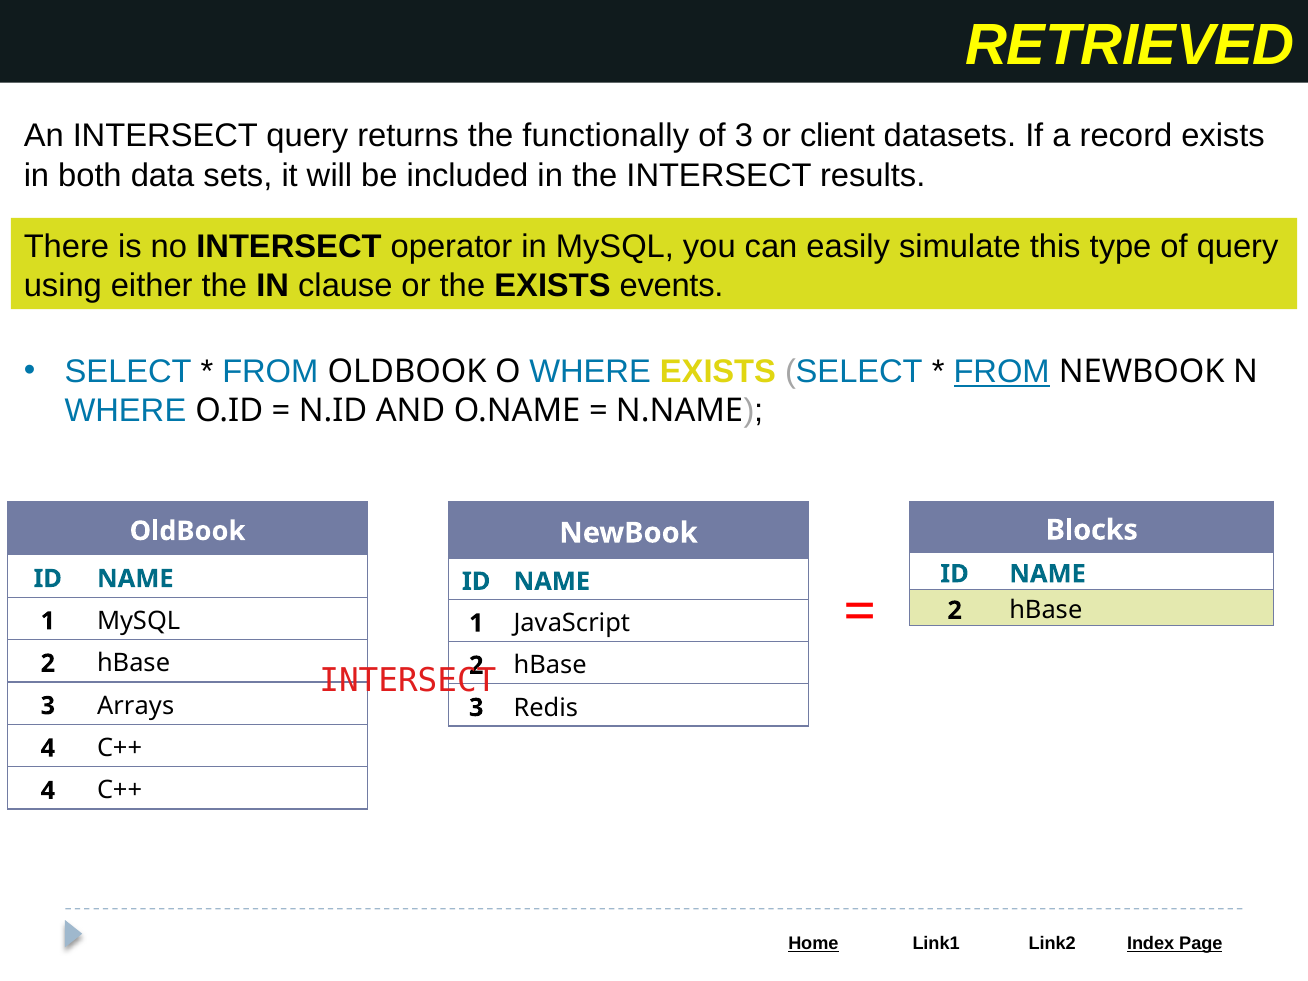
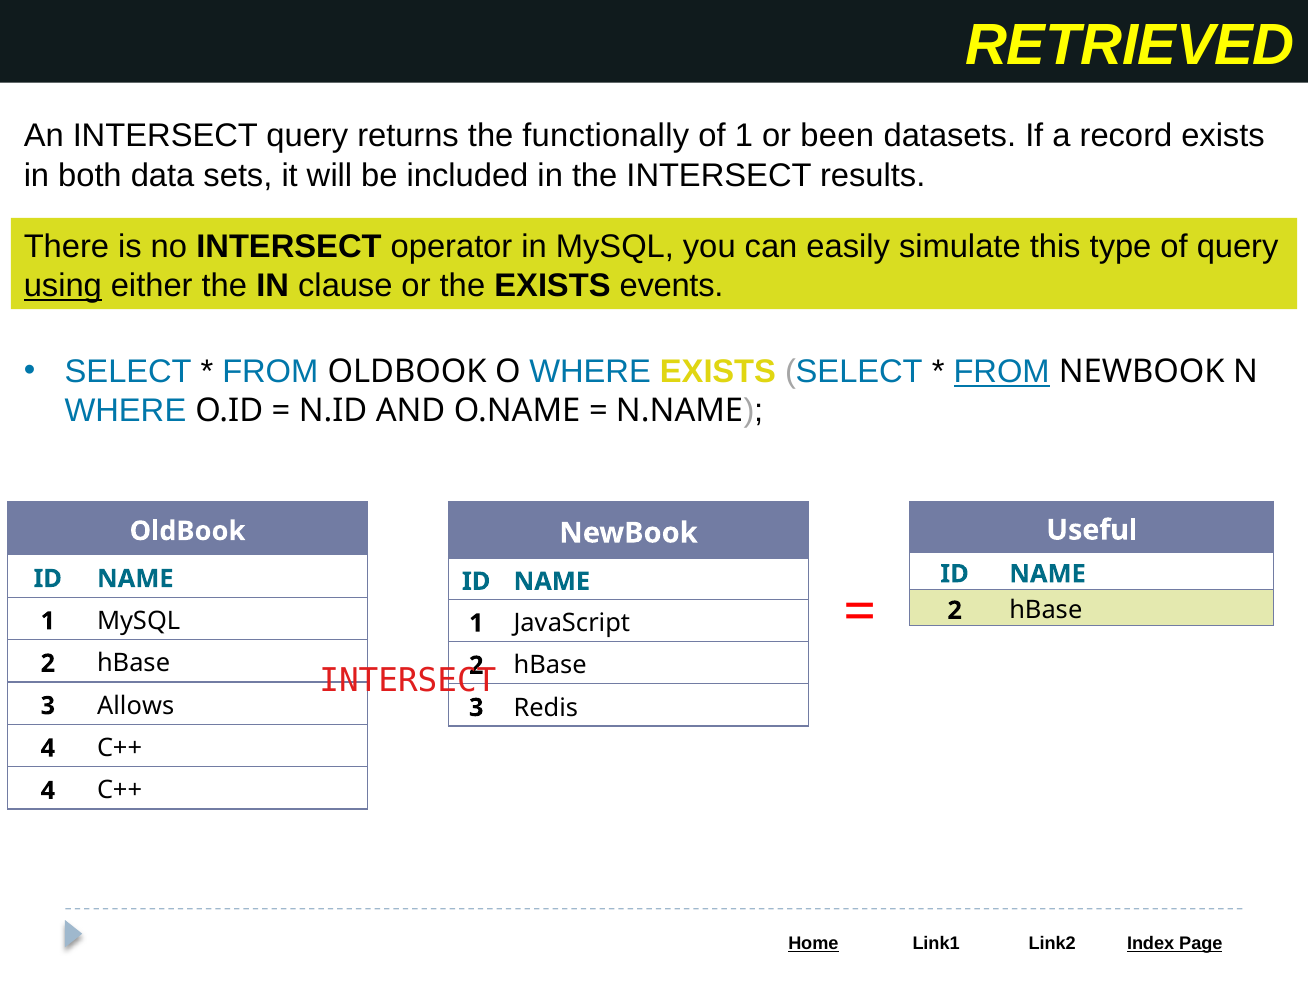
of 3: 3 -> 1
client: client -> been
using underline: none -> present
Blocks: Blocks -> Useful
Arrays: Arrays -> Allows
